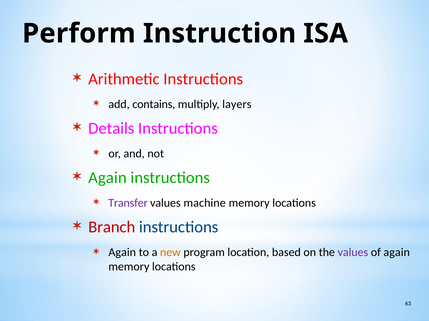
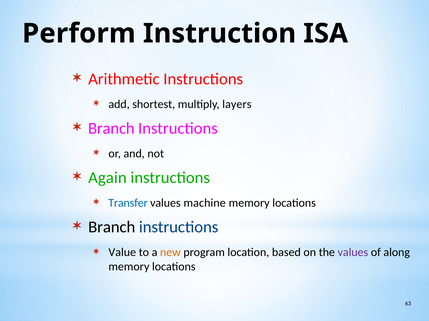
contains: contains -> shortest
Details at (111, 129): Details -> Branch
Transfer colour: purple -> blue
Branch at (112, 228) colour: red -> black
Again at (122, 253): Again -> Value
of again: again -> along
